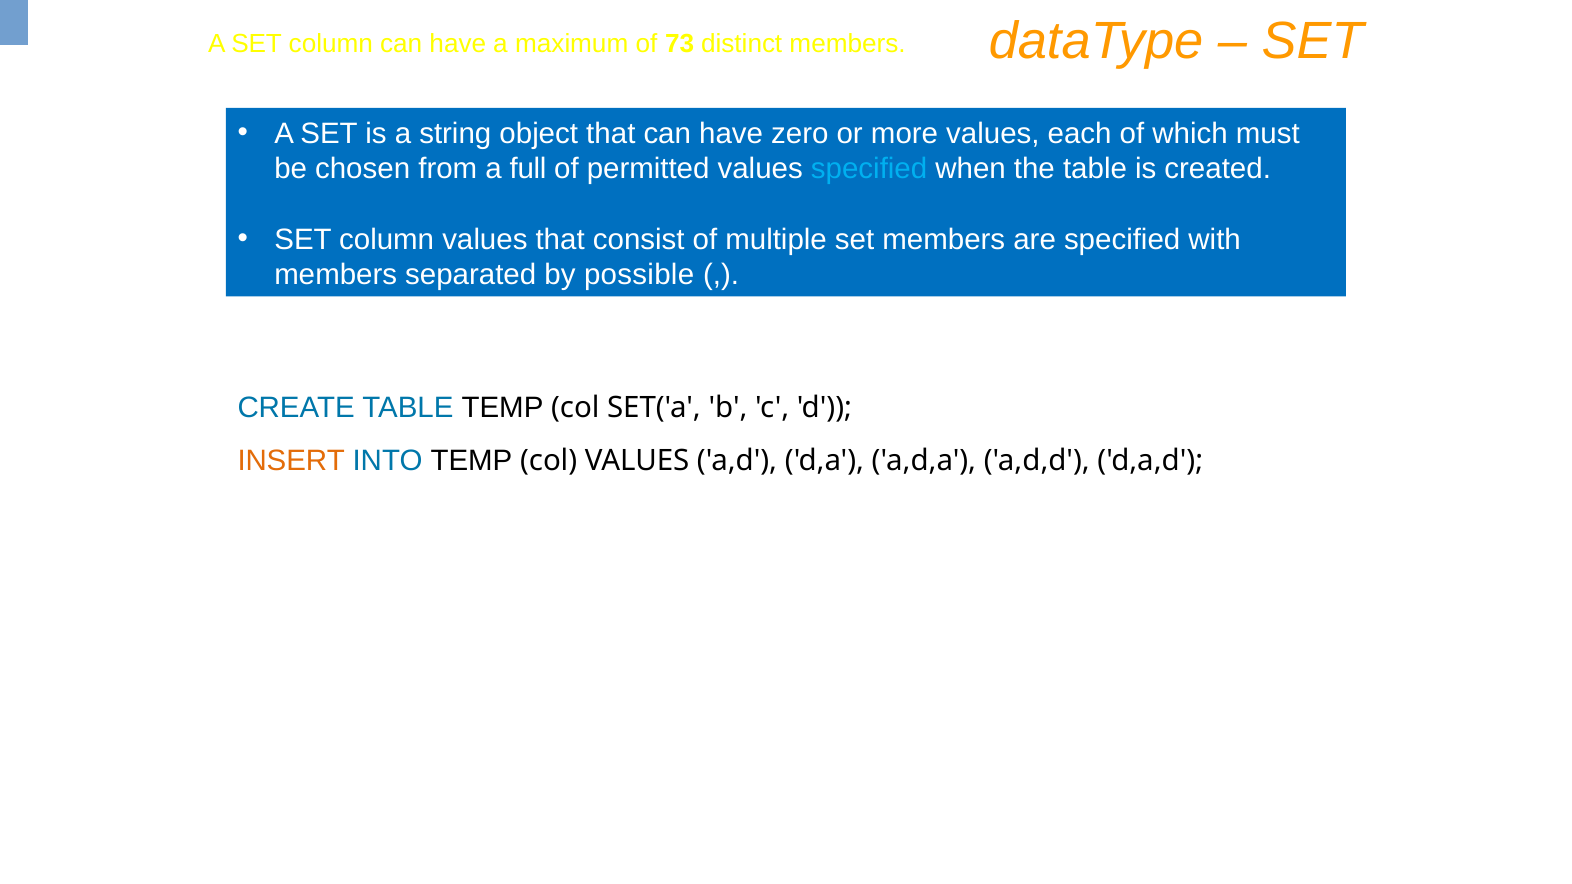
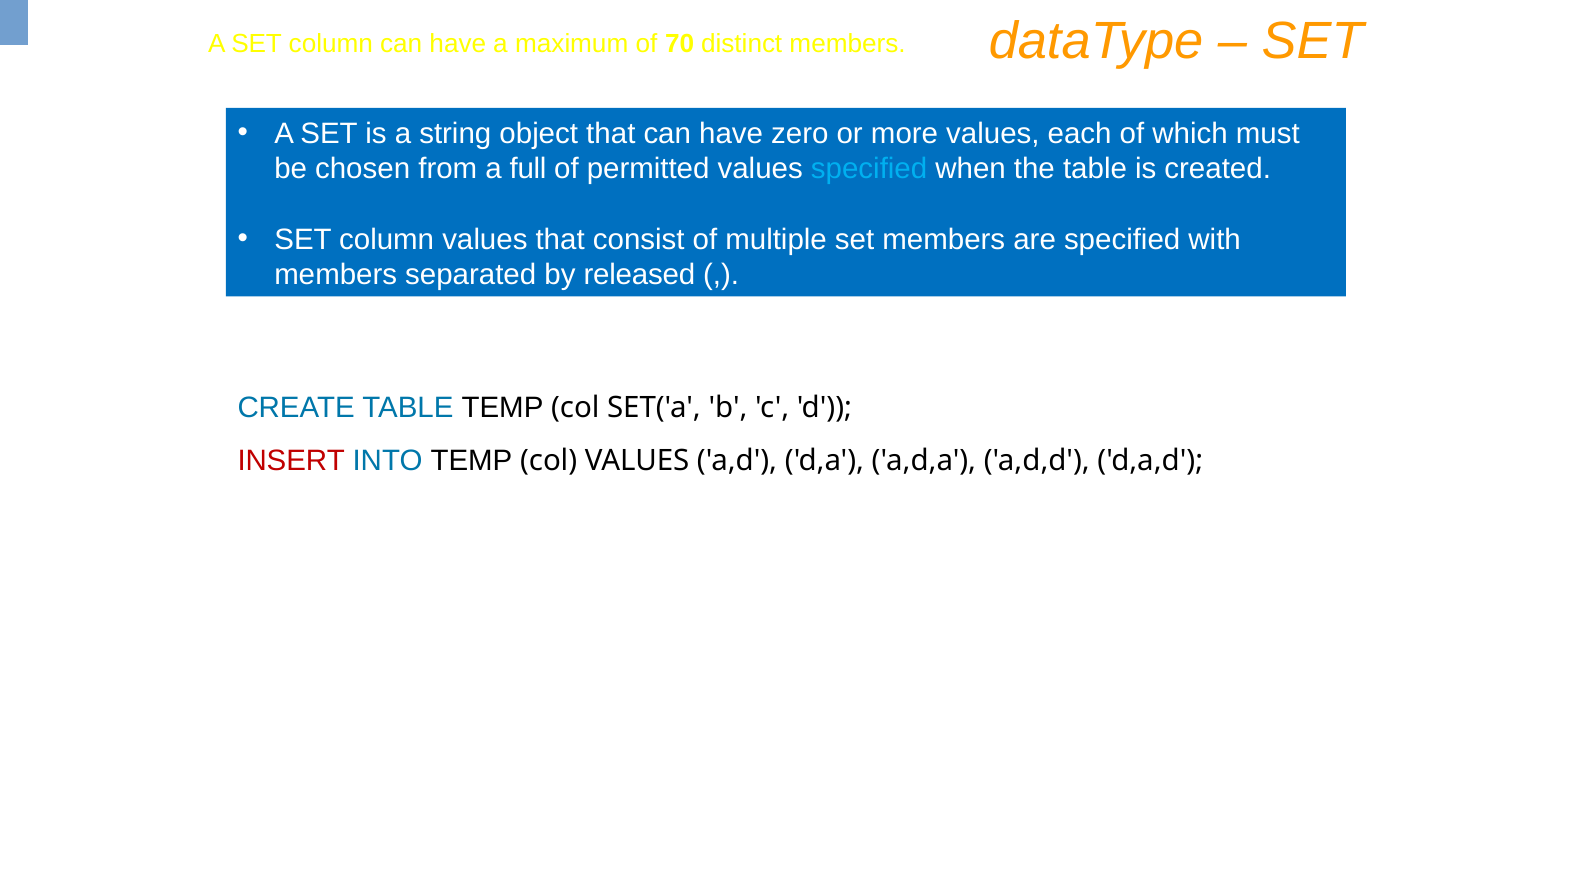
73: 73 -> 70
possible: possible -> released
INSERT colour: orange -> red
